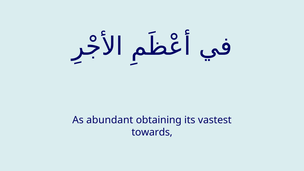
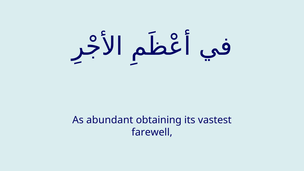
towards: towards -> farewell
